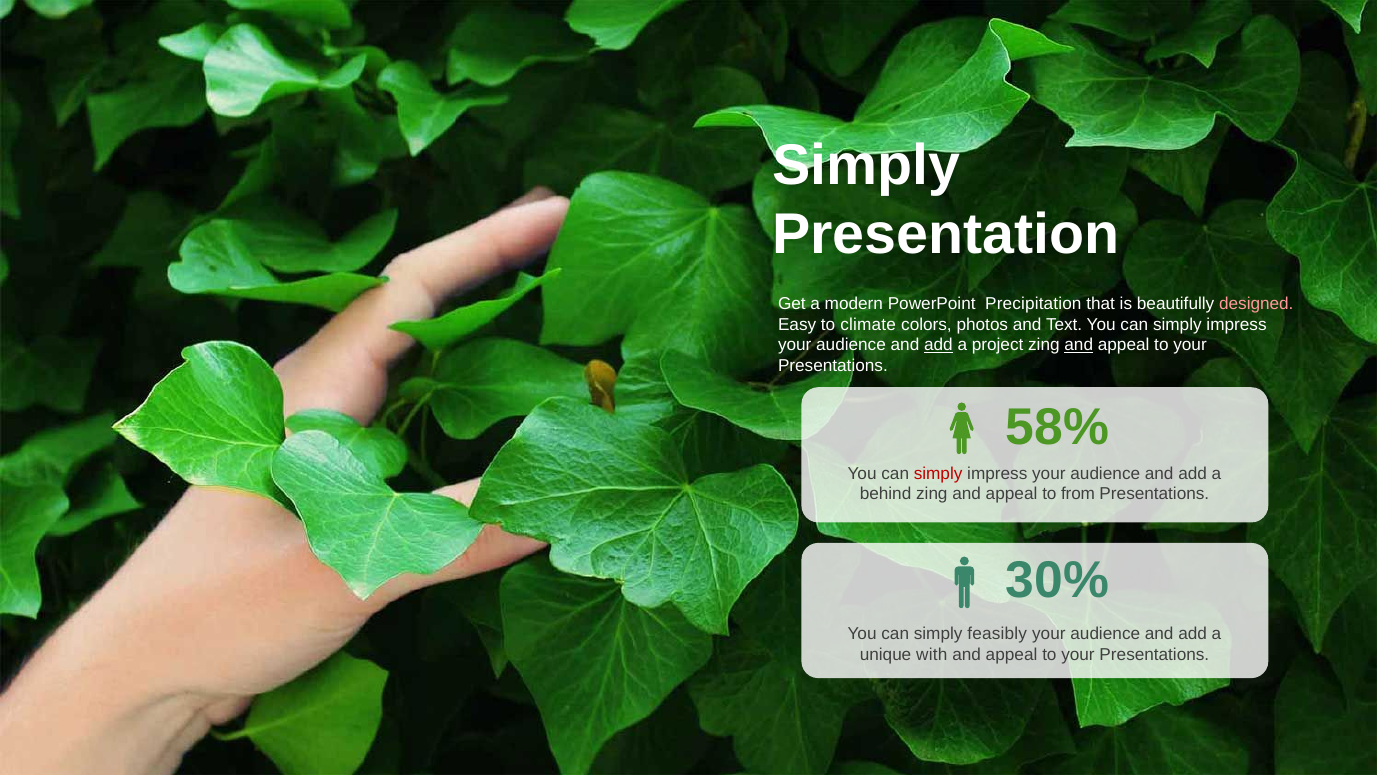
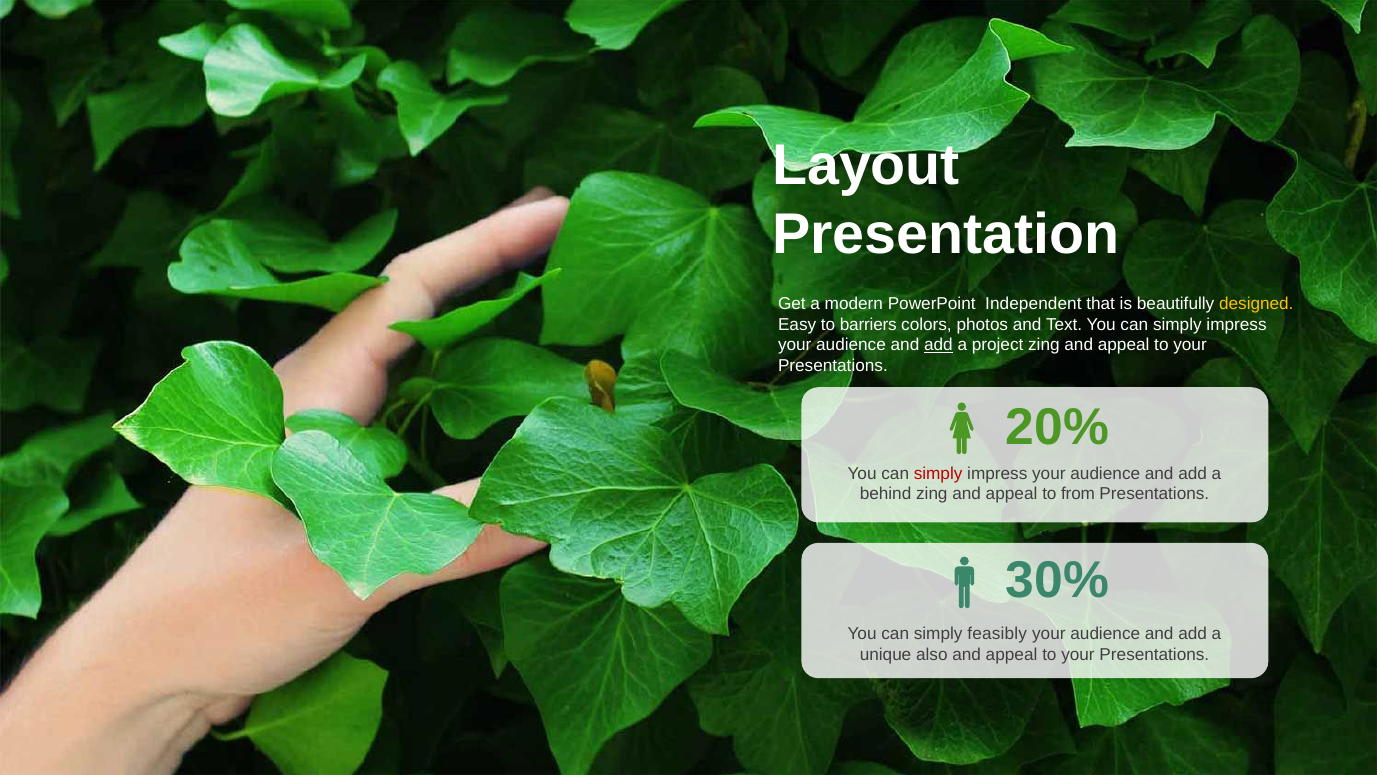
Simply at (866, 165): Simply -> Layout
Precipitation: Precipitation -> Independent
designed colour: pink -> yellow
climate: climate -> barriers
and at (1079, 345) underline: present -> none
58%: 58% -> 20%
with: with -> also
